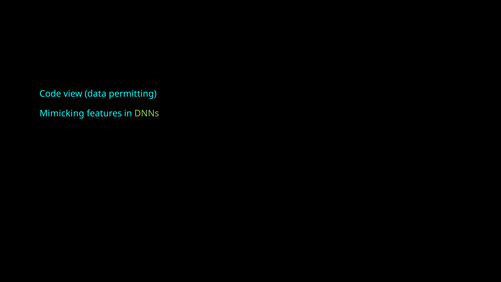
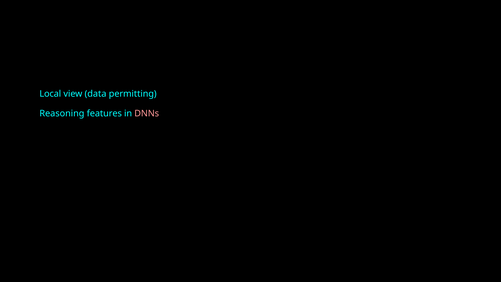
Code: Code -> Local
Mimicking: Mimicking -> Reasoning
DNNs colour: light green -> pink
